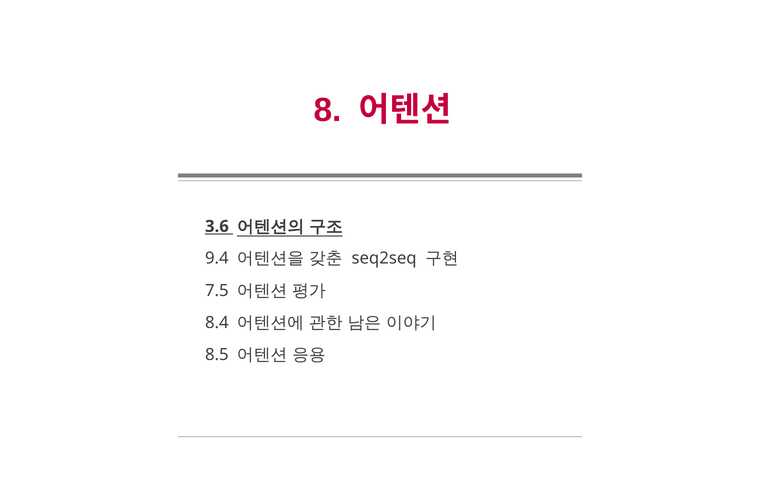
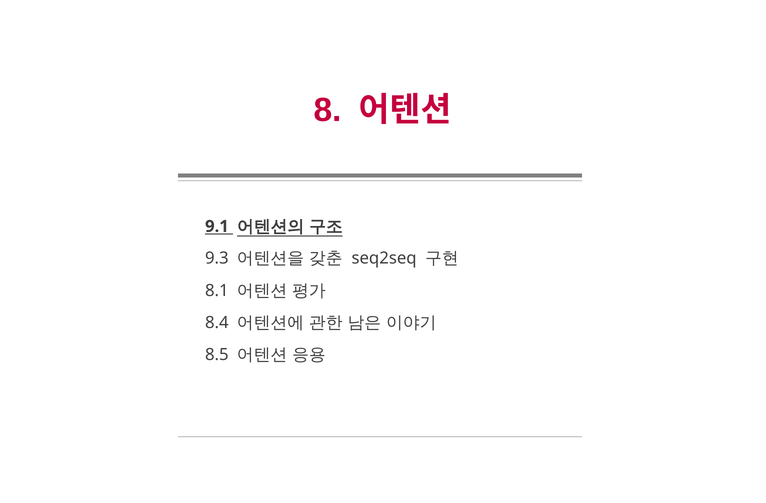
3.6: 3.6 -> 9.1
9.4: 9.4 -> 9.3
7.5: 7.5 -> 8.1
